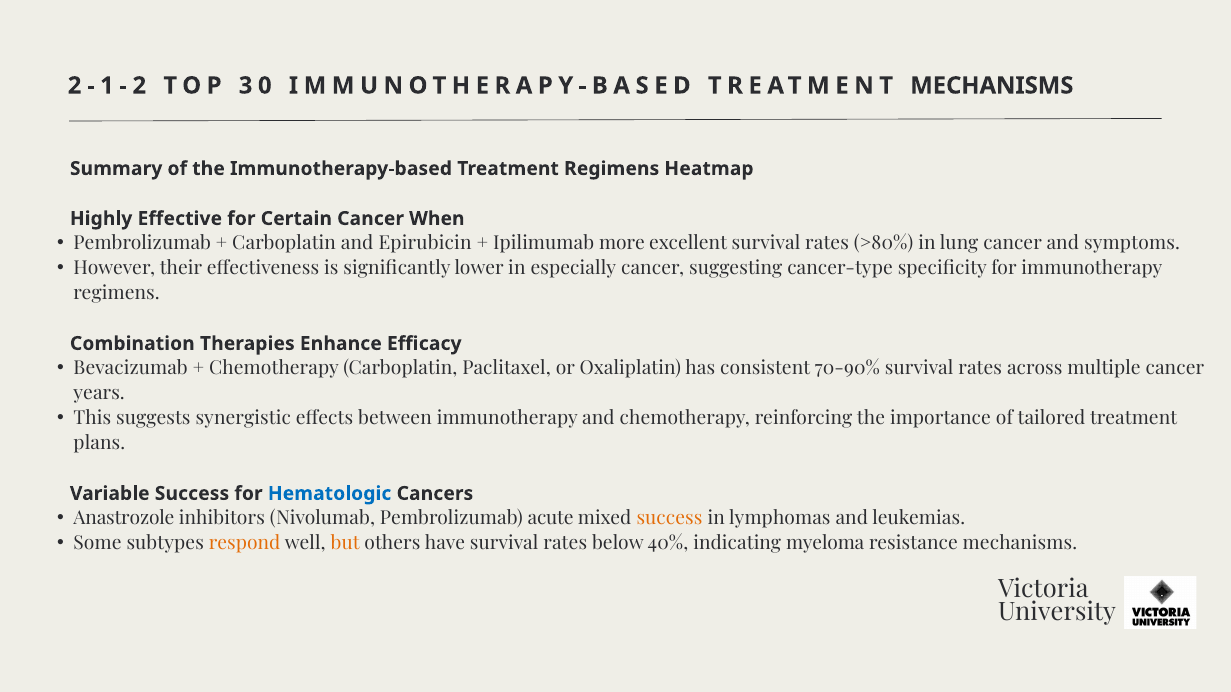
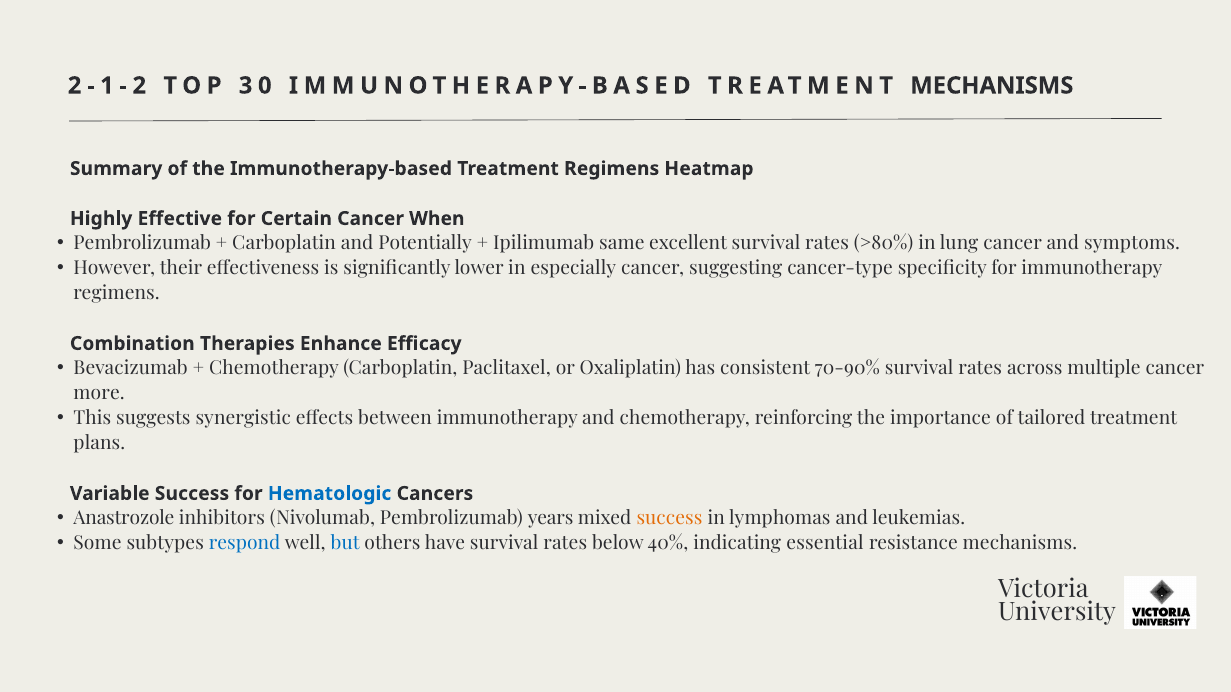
Epirubicin: Epirubicin -> Potentially
more: more -> same
years: years -> more
acute: acute -> years
respond colour: orange -> blue
but colour: orange -> blue
myeloma: myeloma -> essential
